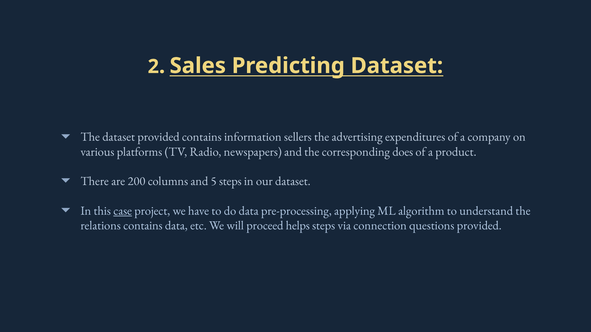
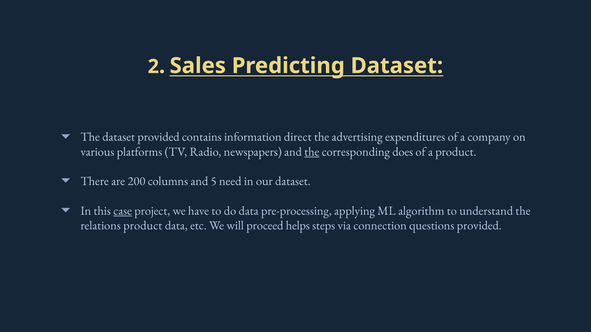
sellers: sellers -> direct
the at (312, 152) underline: none -> present
5 steps: steps -> need
relations contains: contains -> product
